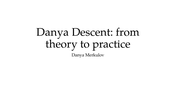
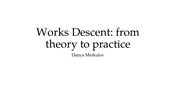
Danya at (53, 32): Danya -> Works
